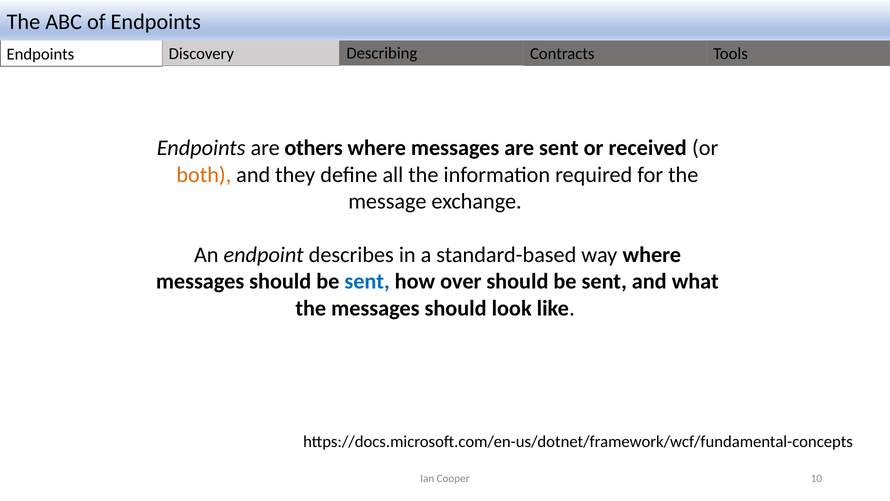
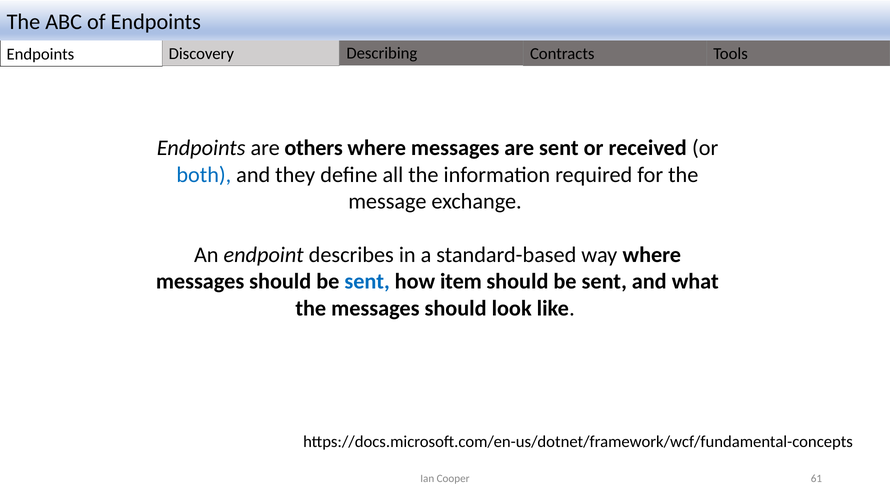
both colour: orange -> blue
over: over -> item
10: 10 -> 61
